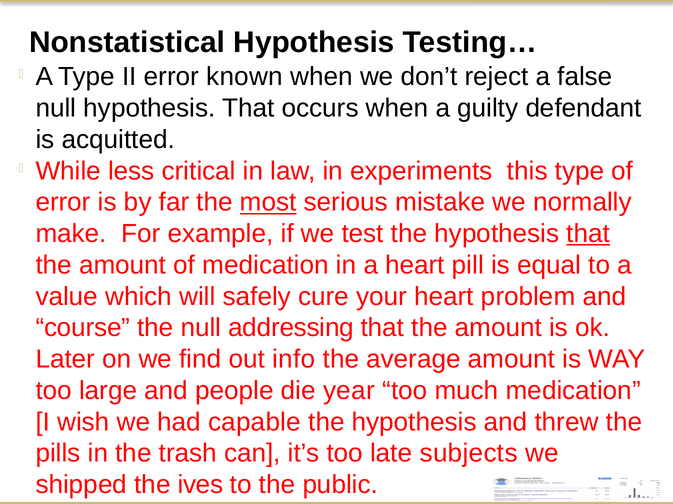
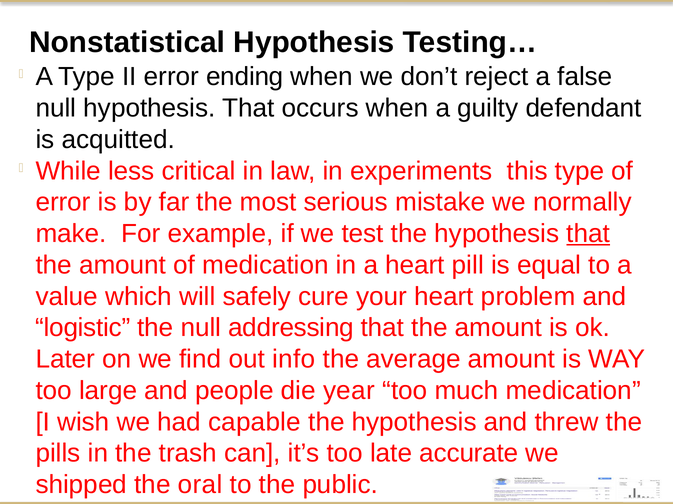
known: known -> ending
most underline: present -> none
course: course -> logistic
subjects: subjects -> accurate
ives: ives -> oral
